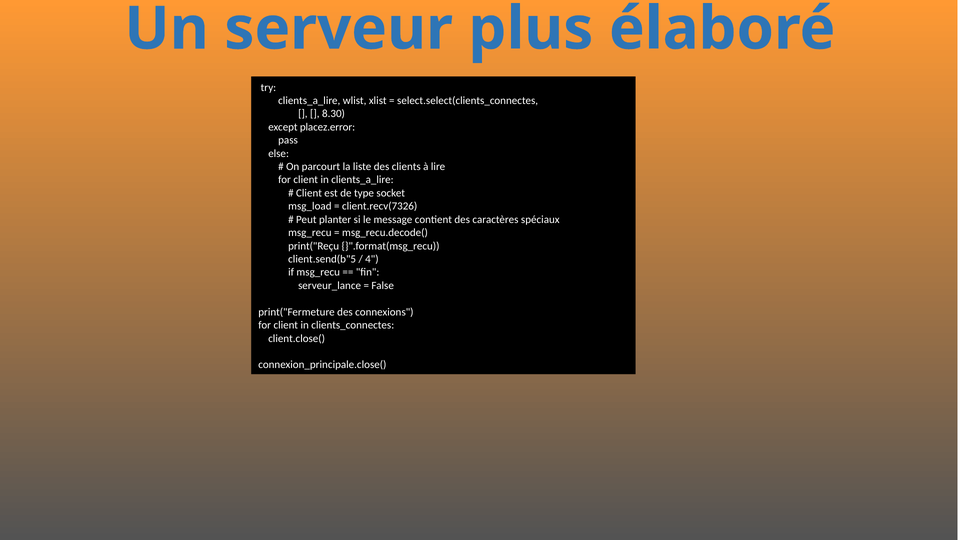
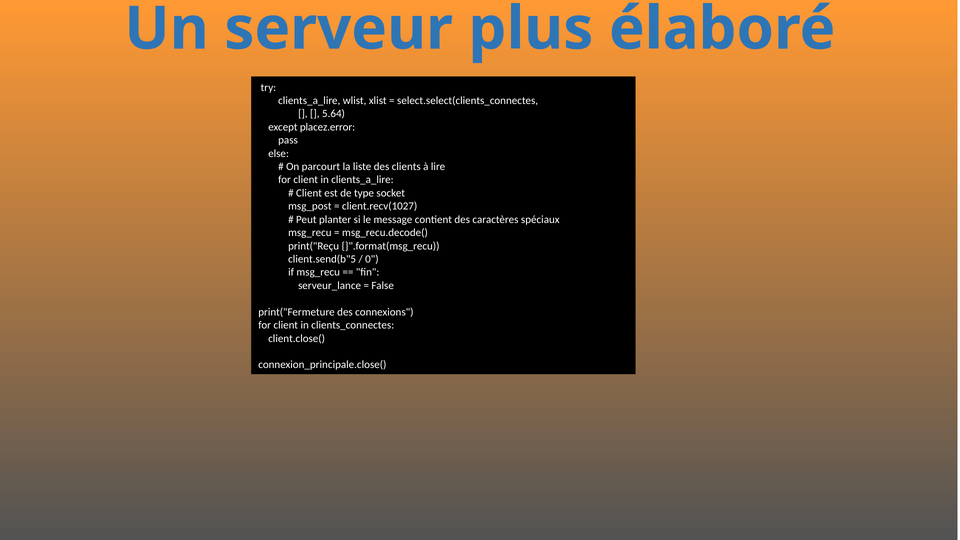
8.30: 8.30 -> 5.64
msg_load: msg_load -> msg_post
client.recv(7326: client.recv(7326 -> client.recv(1027
4: 4 -> 0
